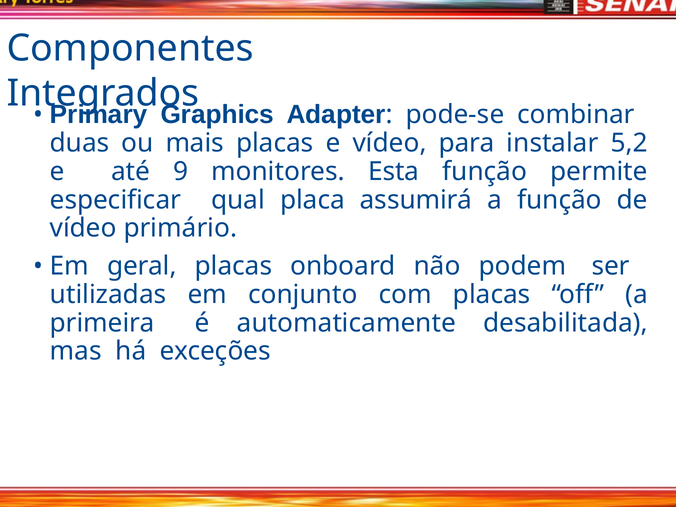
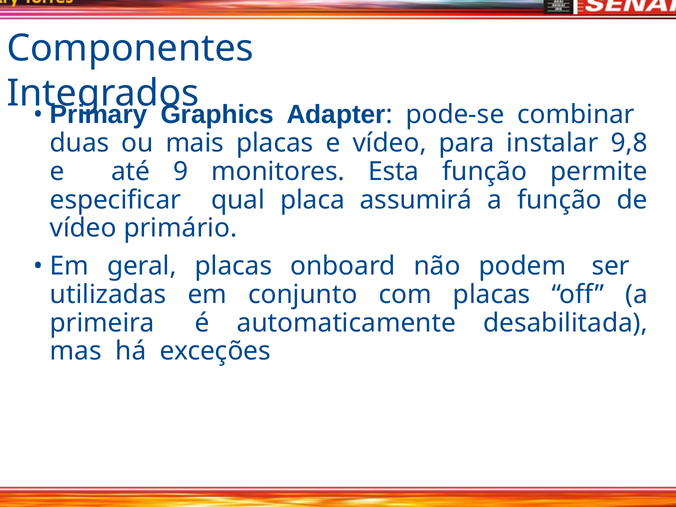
5,2: 5,2 -> 9,8
